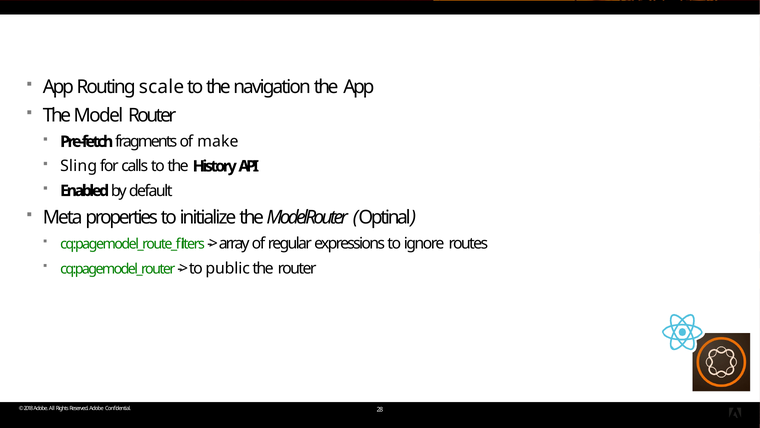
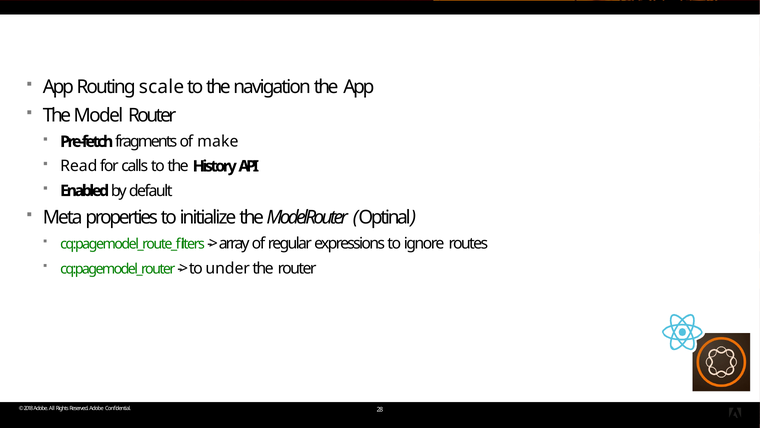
Sling: Sling -> Read
public: public -> under
